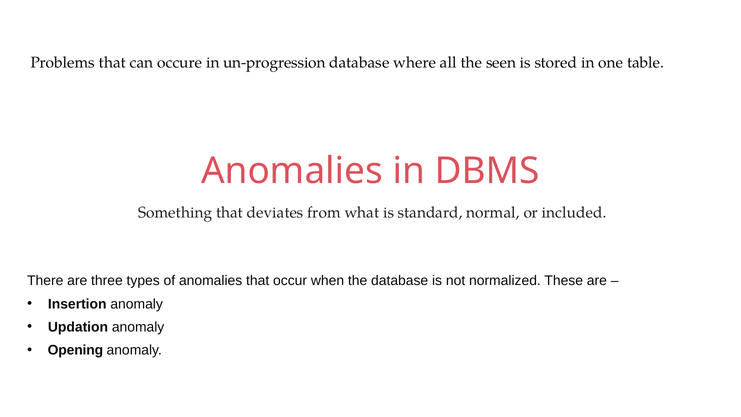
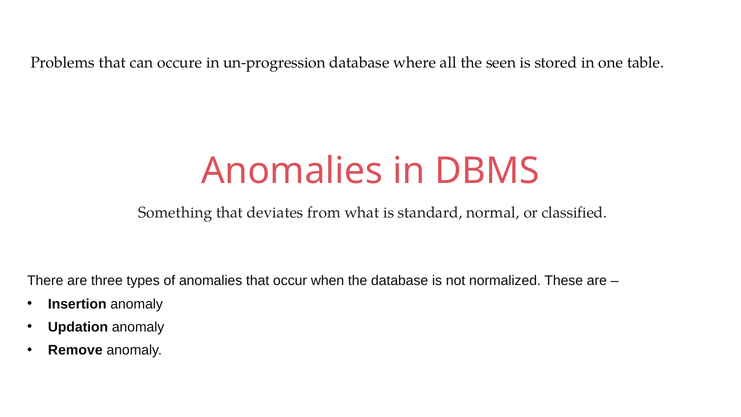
included: included -> classified
Opening: Opening -> Remove
